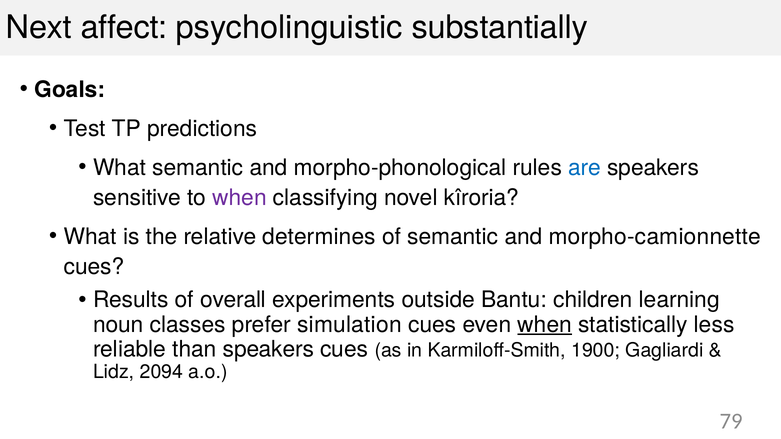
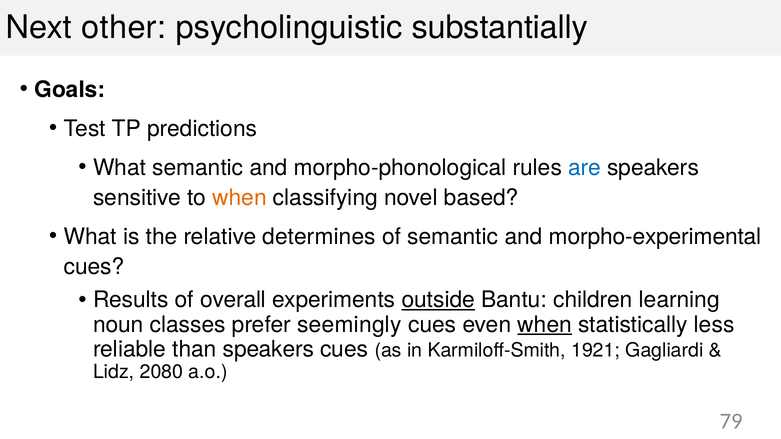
affect: affect -> other
when at (240, 198) colour: purple -> orange
kîroria: kîroria -> based
morpho-camionnette: morpho-camionnette -> morpho-experimental
outside underline: none -> present
simulation: simulation -> seemingly
1900: 1900 -> 1921
2094: 2094 -> 2080
